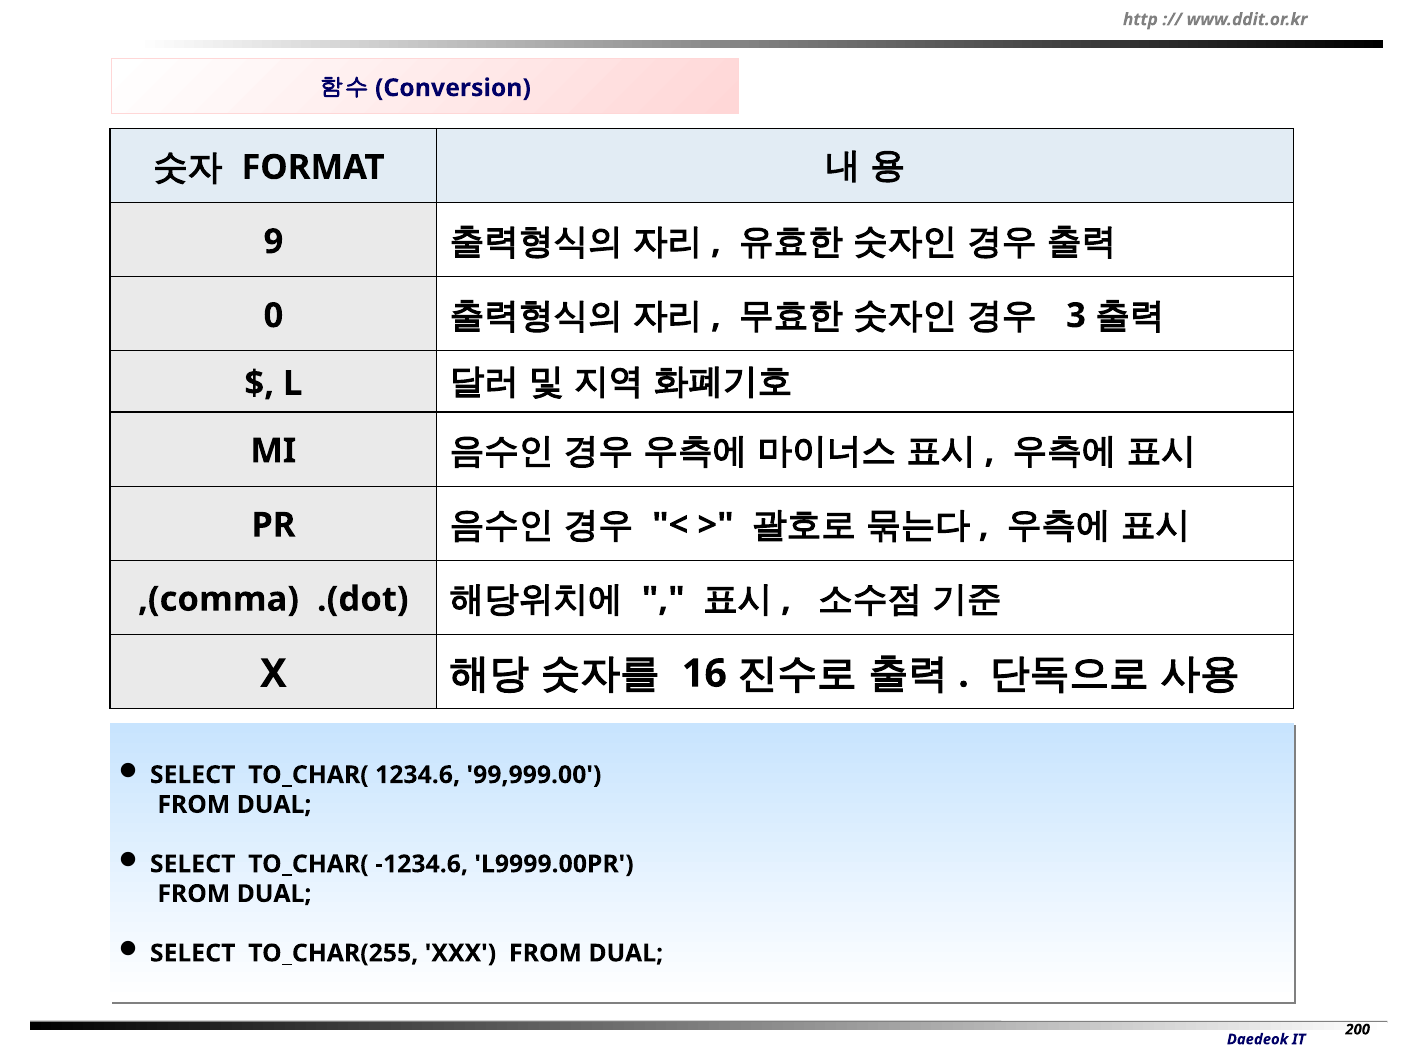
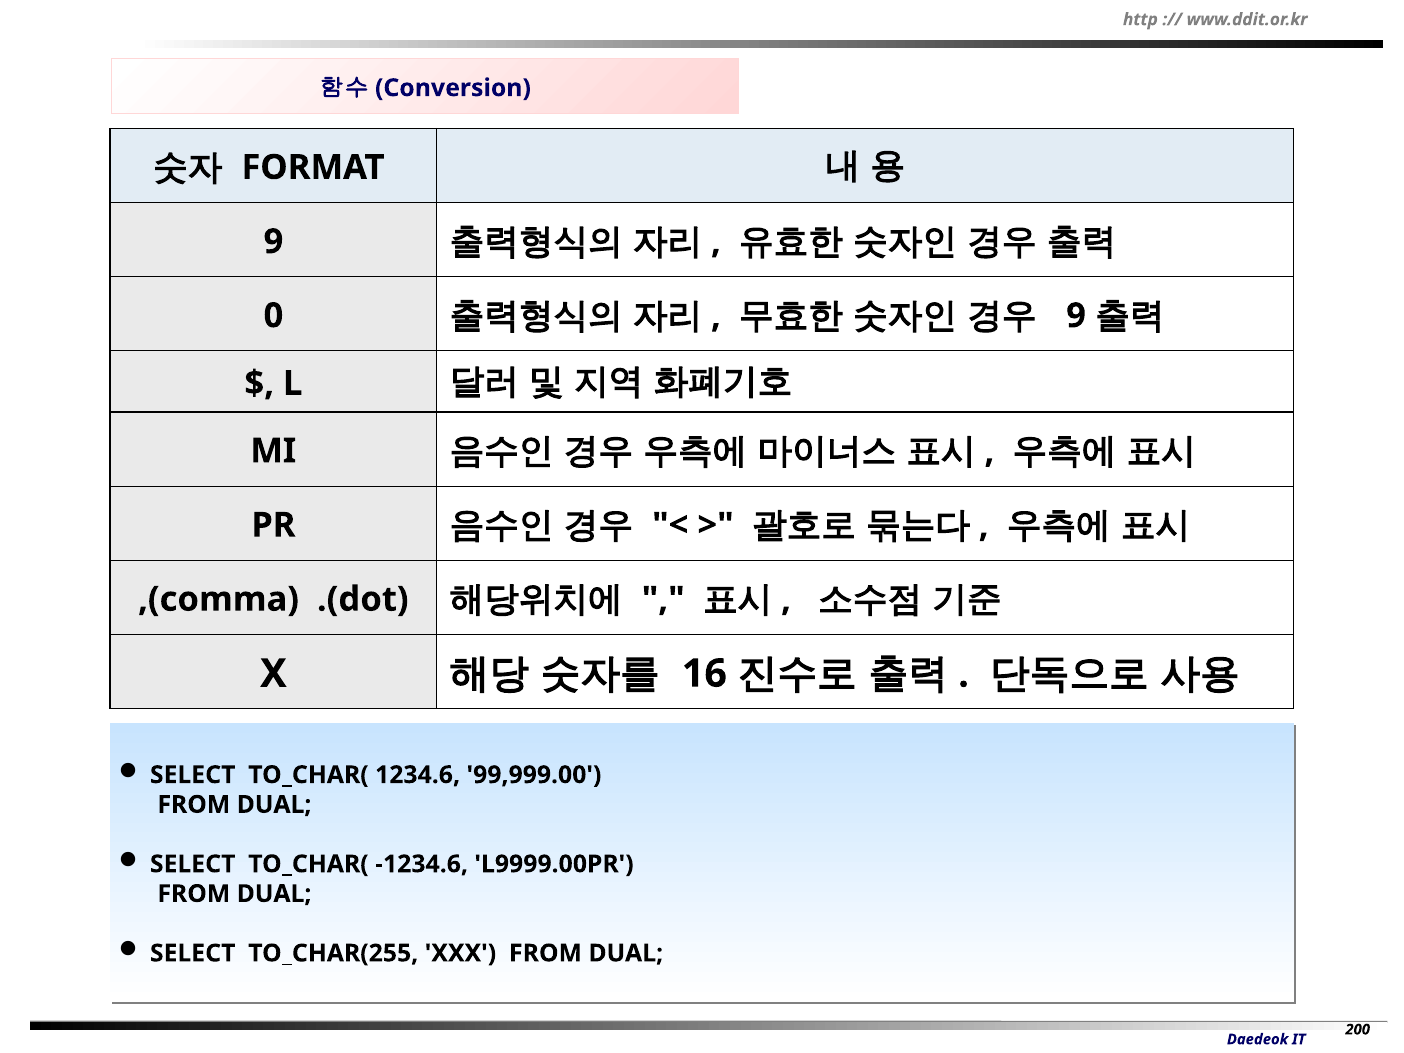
3 at (1076, 316): 3 -> 9
